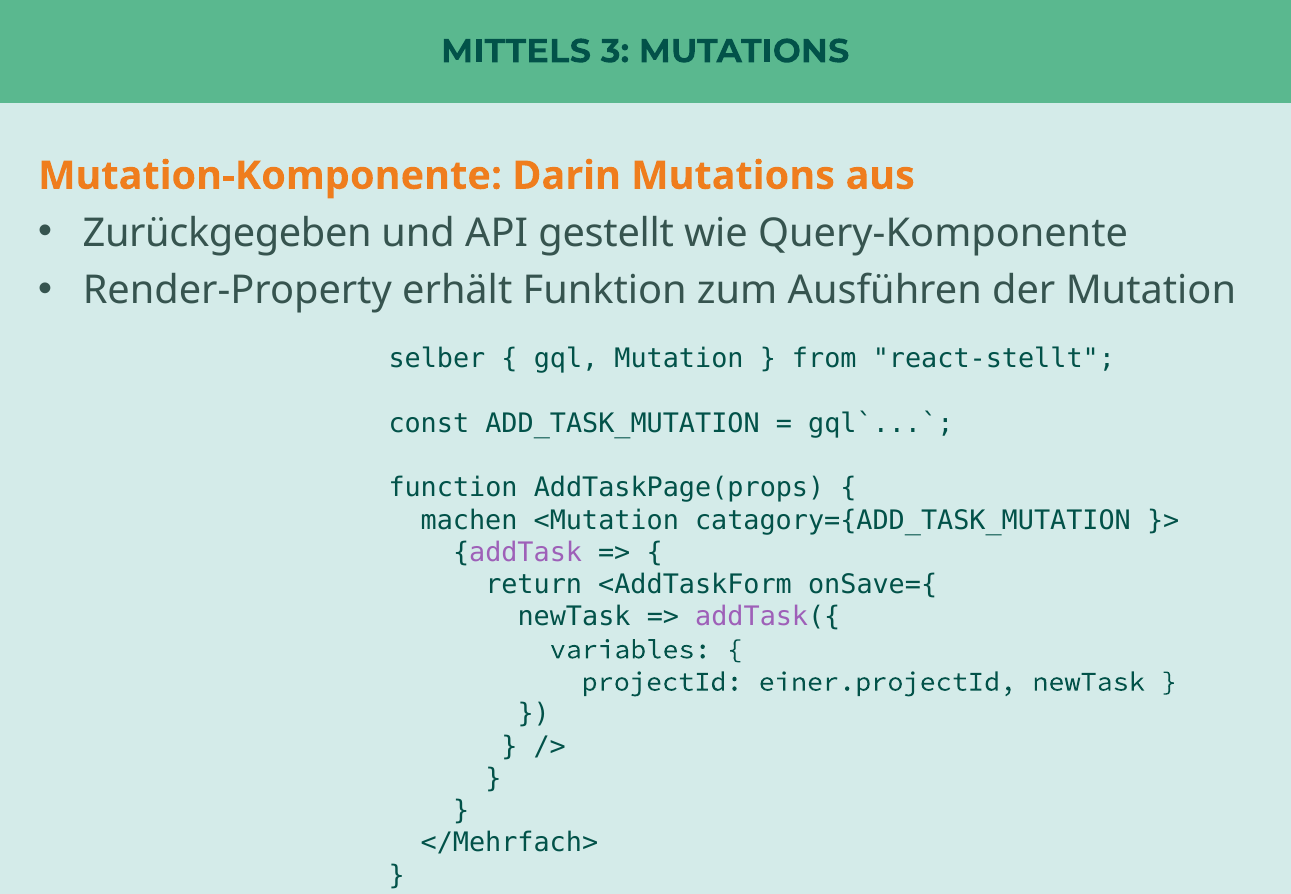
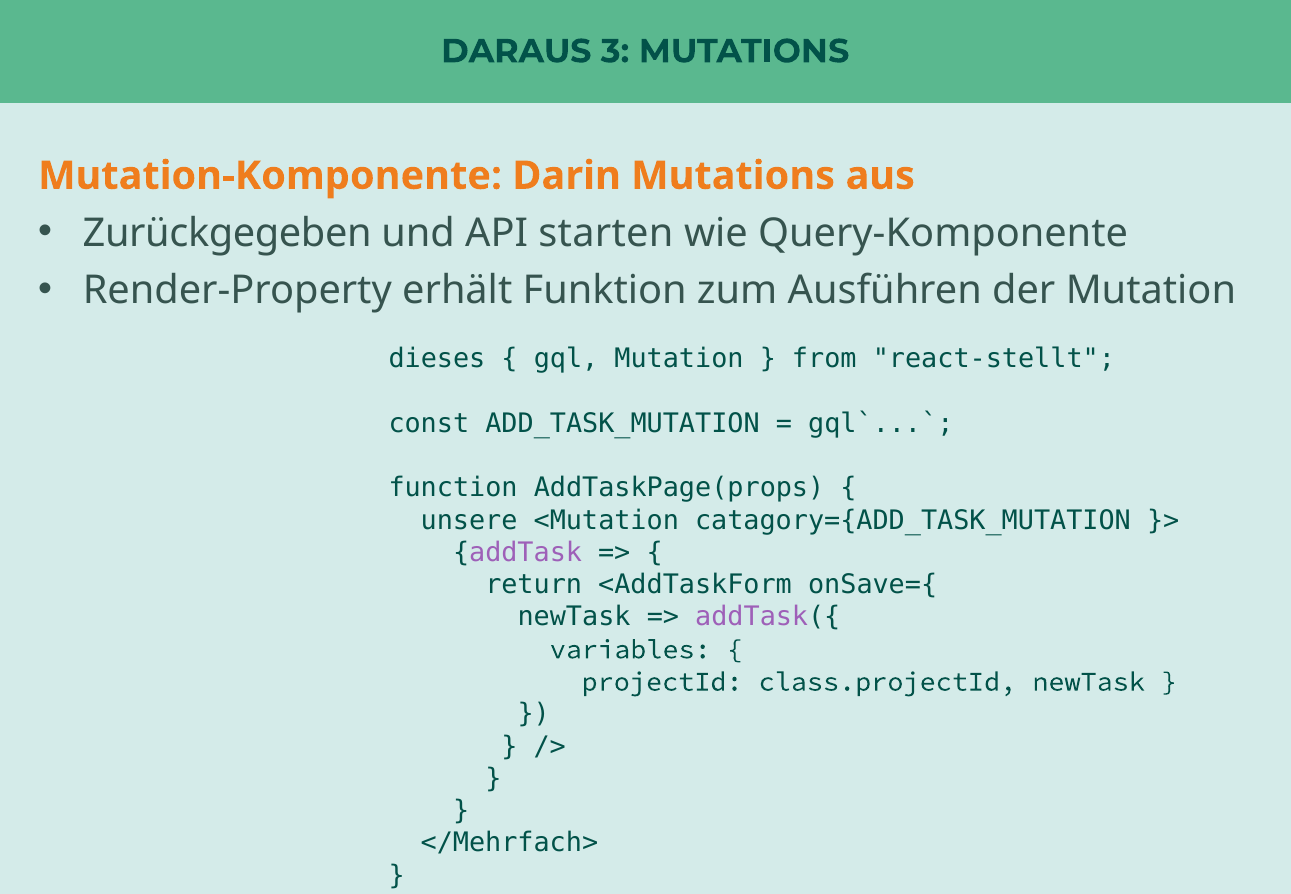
MITTELS: MITTELS -> DARAUS
gestellt: gestellt -> starten
selber: selber -> dieses
machen: machen -> unsere
einer.projectId: einer.projectId -> class.projectId
